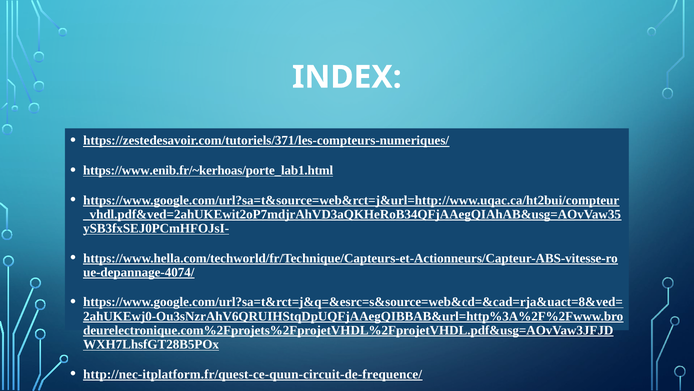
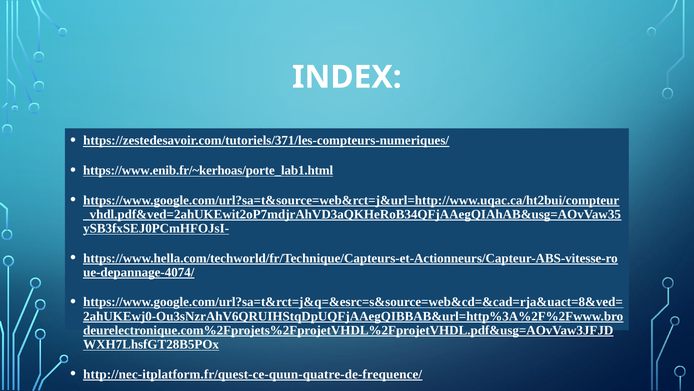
http://nec-itplatform.fr/quest-ce-quun-circuit-de-frequence/: http://nec-itplatform.fr/quest-ce-quun-circuit-de-frequence/ -> http://nec-itplatform.fr/quest-ce-quun-quatre-de-frequence/
